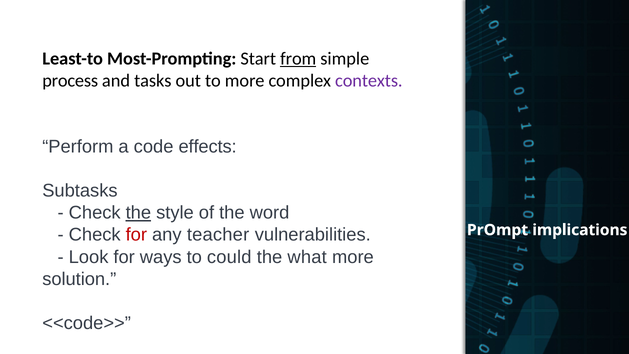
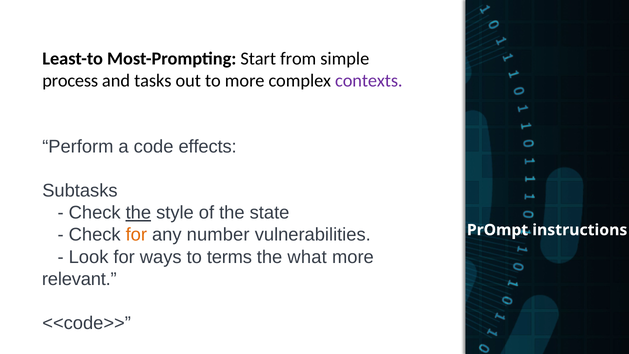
from underline: present -> none
word: word -> state
for at (136, 235) colour: red -> orange
teacher: teacher -> number
implications: implications -> instructions
could: could -> terms
solution: solution -> relevant
